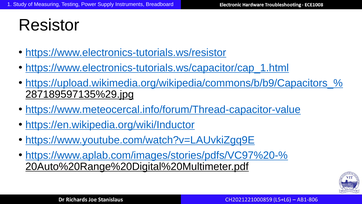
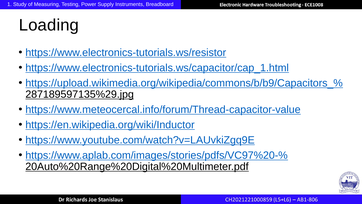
Resistor: Resistor -> Loading
